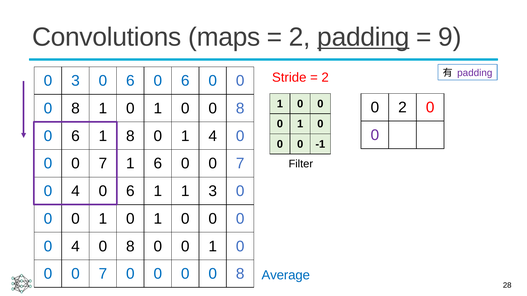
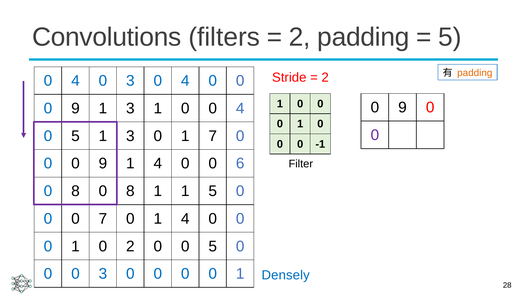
maps: maps -> filters
padding at (363, 37) underline: present -> none
9 at (450, 37): 9 -> 5
padding at (475, 73) colour: purple -> orange
3 at (75, 81): 3 -> 4
6 at (130, 81): 6 -> 3
6 at (185, 81): 6 -> 4
2 at (403, 108): 2 -> 9
8 at (75, 109): 8 -> 9
0 at (130, 109): 0 -> 3
1 0 0 8: 8 -> 4
6 at (75, 136): 6 -> 5
8 at (130, 136): 8 -> 3
1 4: 4 -> 7
7 at (103, 164): 7 -> 9
6 at (158, 164): 6 -> 4
7 at (240, 164): 7 -> 6
4 at (75, 191): 4 -> 8
6 at (130, 191): 6 -> 8
1 3: 3 -> 5
1 at (103, 219): 1 -> 7
0 at (185, 219): 0 -> 4
4 at (75, 247): 4 -> 1
8 at (130, 247): 8 -> 2
1 at (213, 247): 1 -> 5
7 at (103, 274): 7 -> 3
8 at (240, 274): 8 -> 1
Average: Average -> Densely
